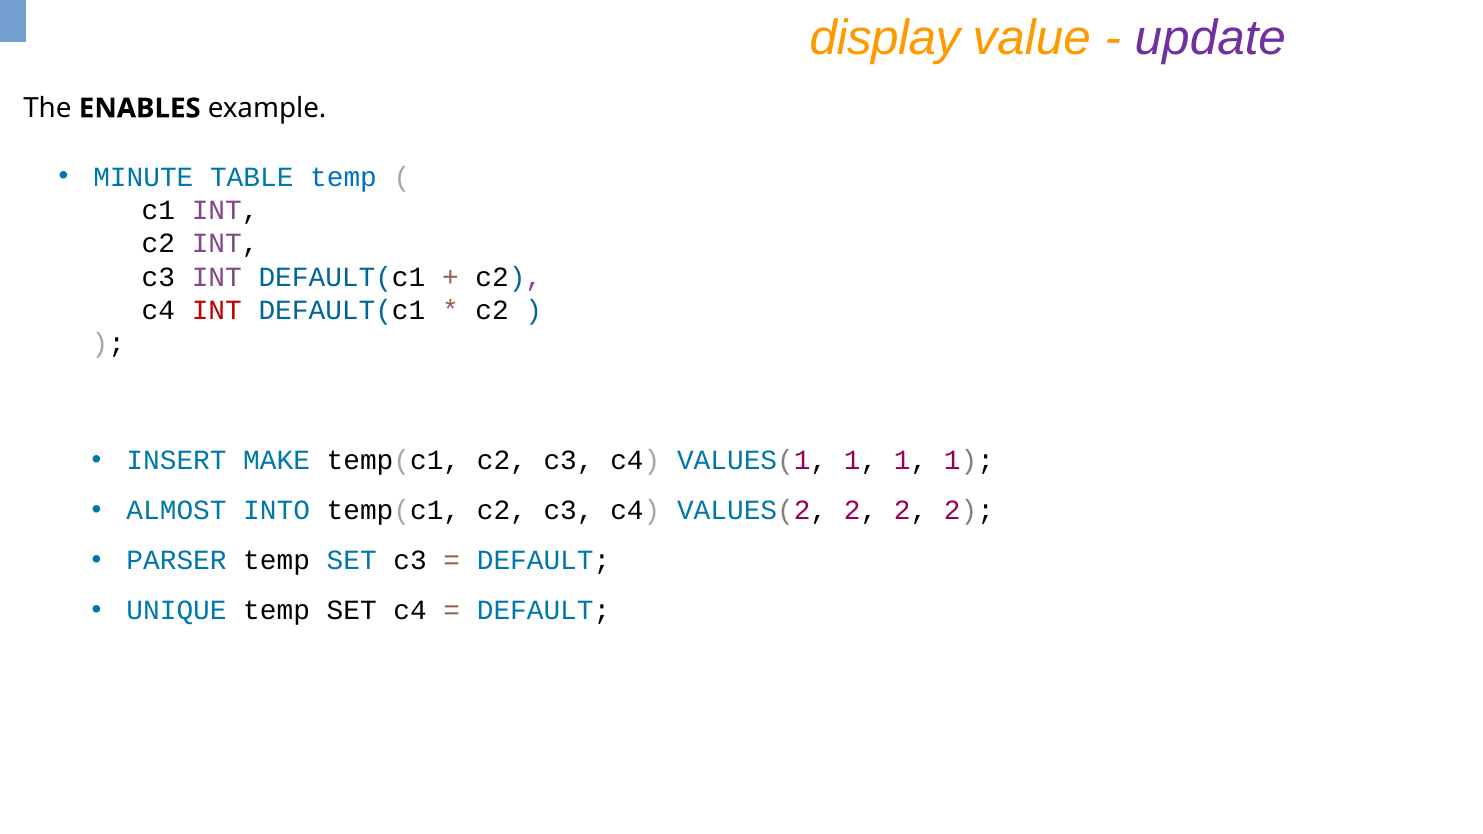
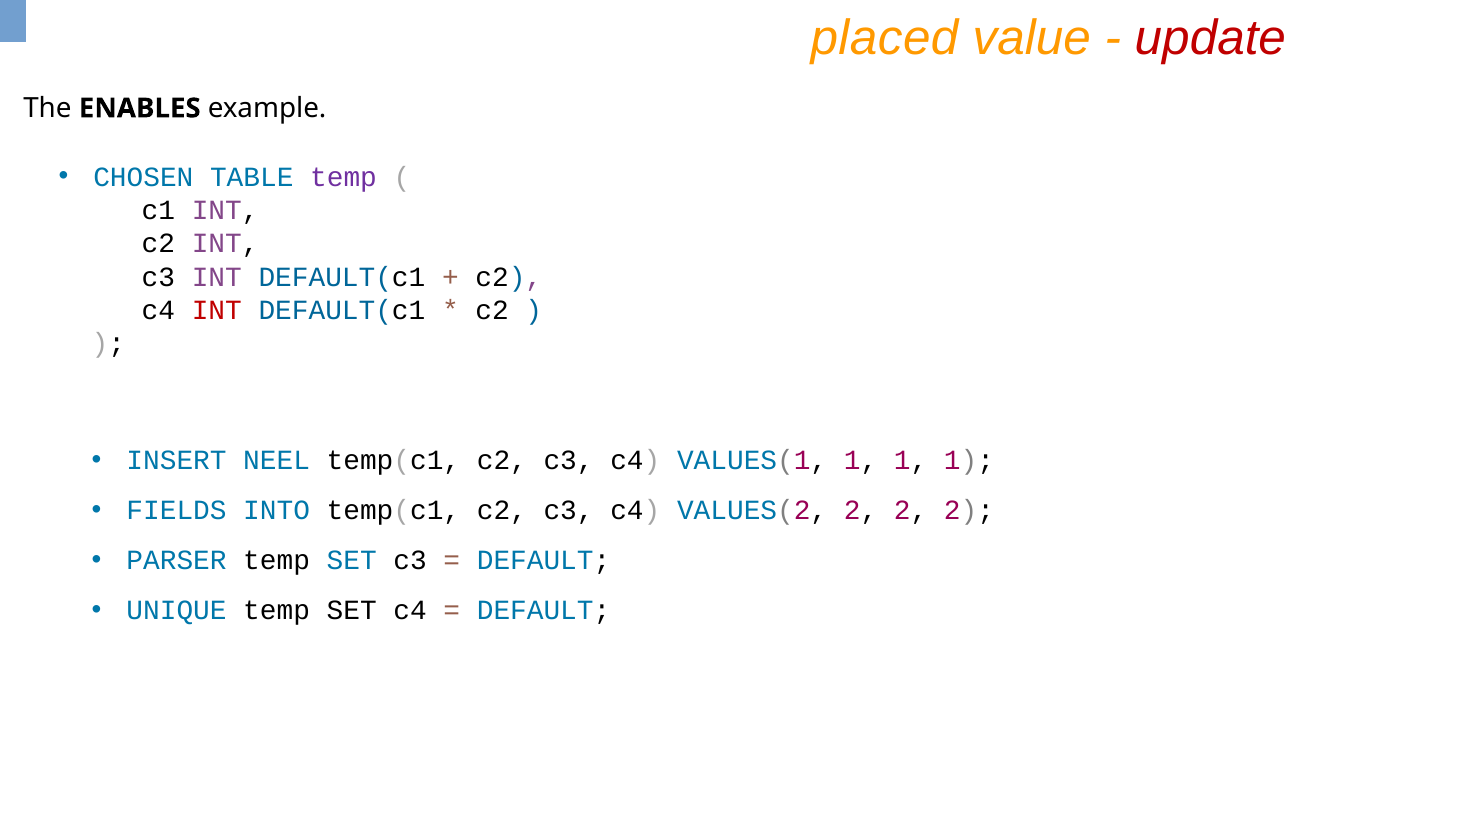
display: display -> placed
update colour: purple -> red
MINUTE: MINUTE -> CHOSEN
temp at (344, 177) colour: blue -> purple
MAKE: MAKE -> NEEL
ALMOST: ALMOST -> FIELDS
